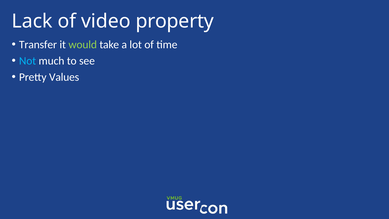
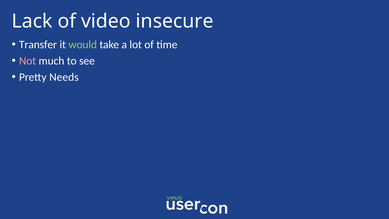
property: property -> insecure
Not colour: light blue -> pink
Values: Values -> Needs
